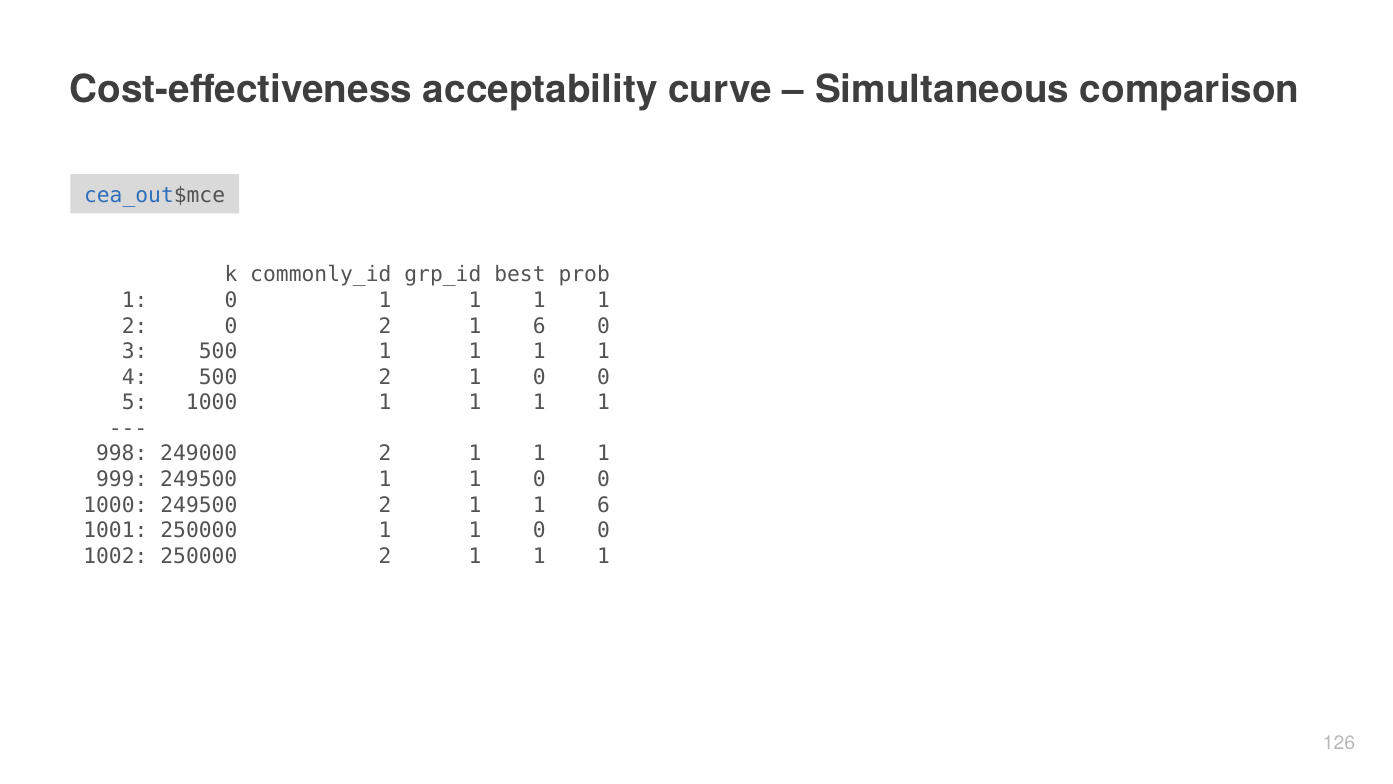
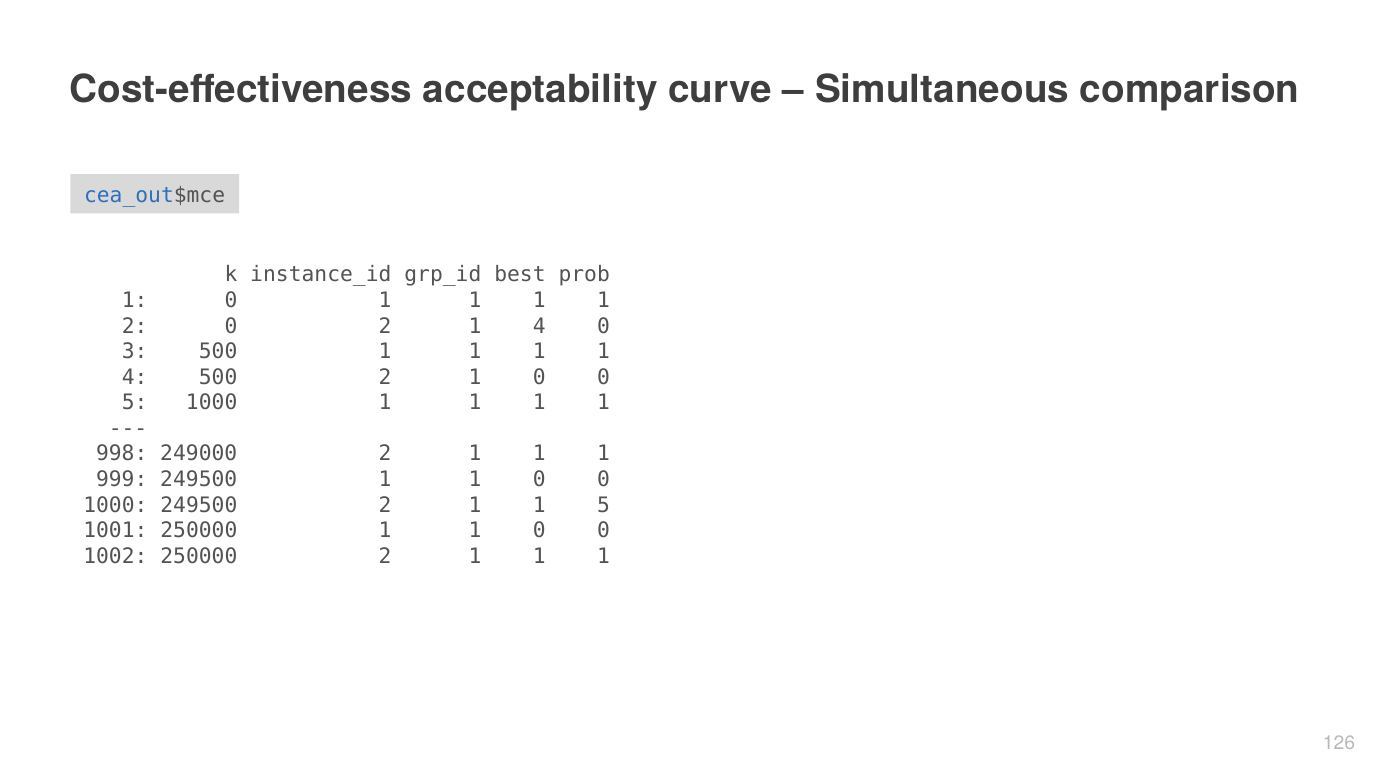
commonly_id: commonly_id -> instance_id
2 1 6: 6 -> 4
1 1 6: 6 -> 5
